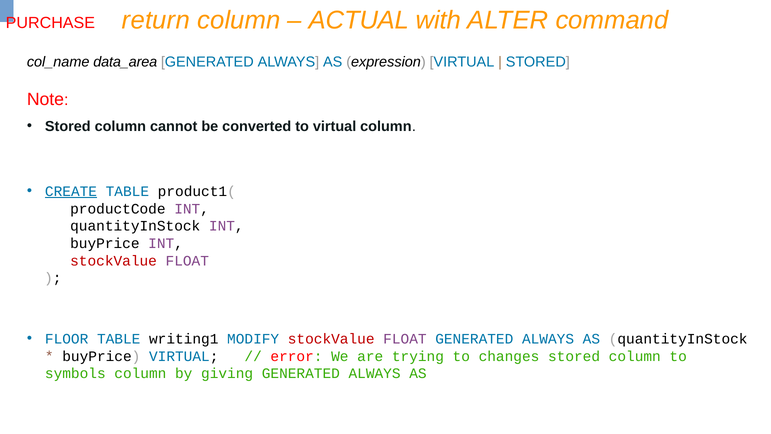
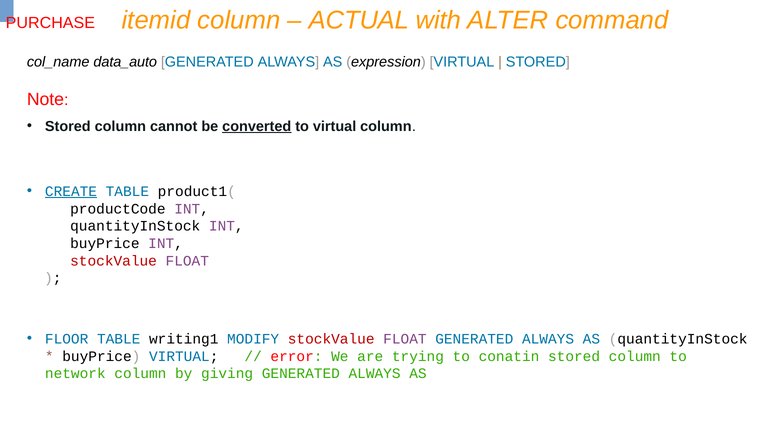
return: return -> itemid
data_area: data_area -> data_auto
converted underline: none -> present
changes: changes -> conatin
symbols: symbols -> network
